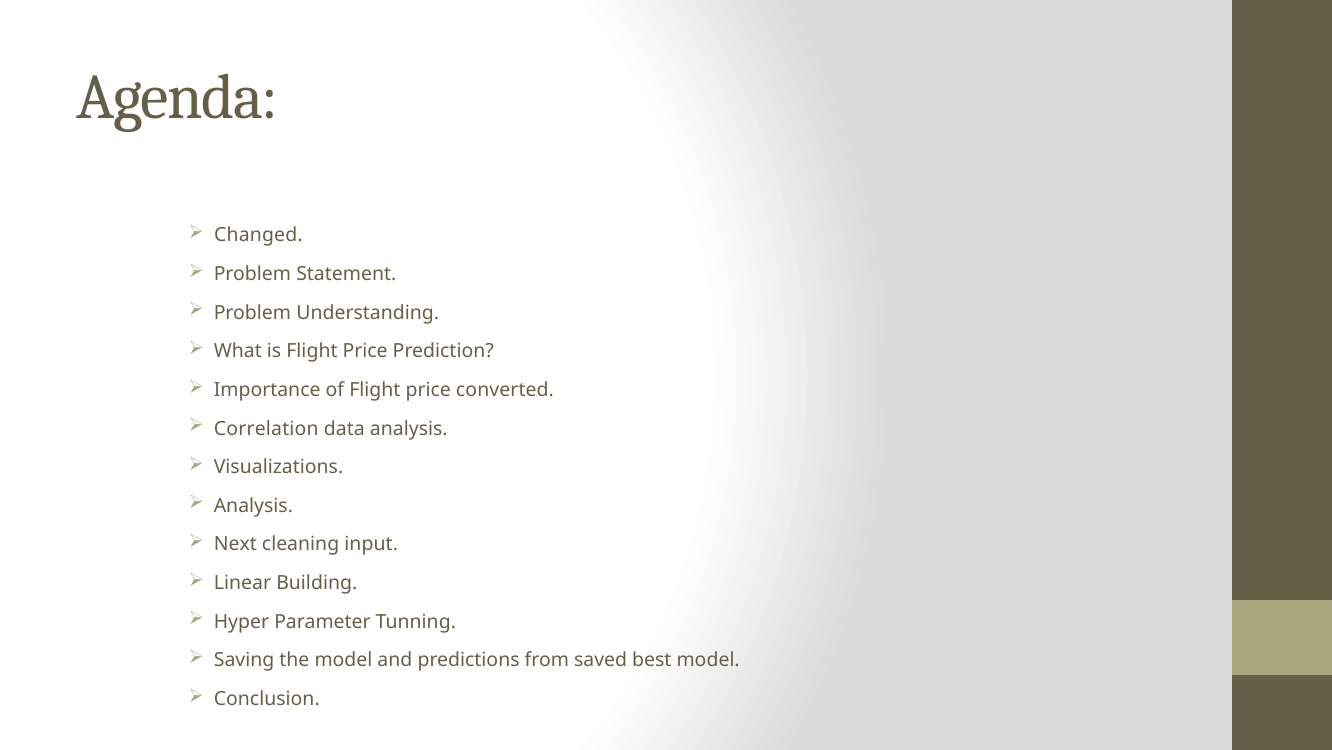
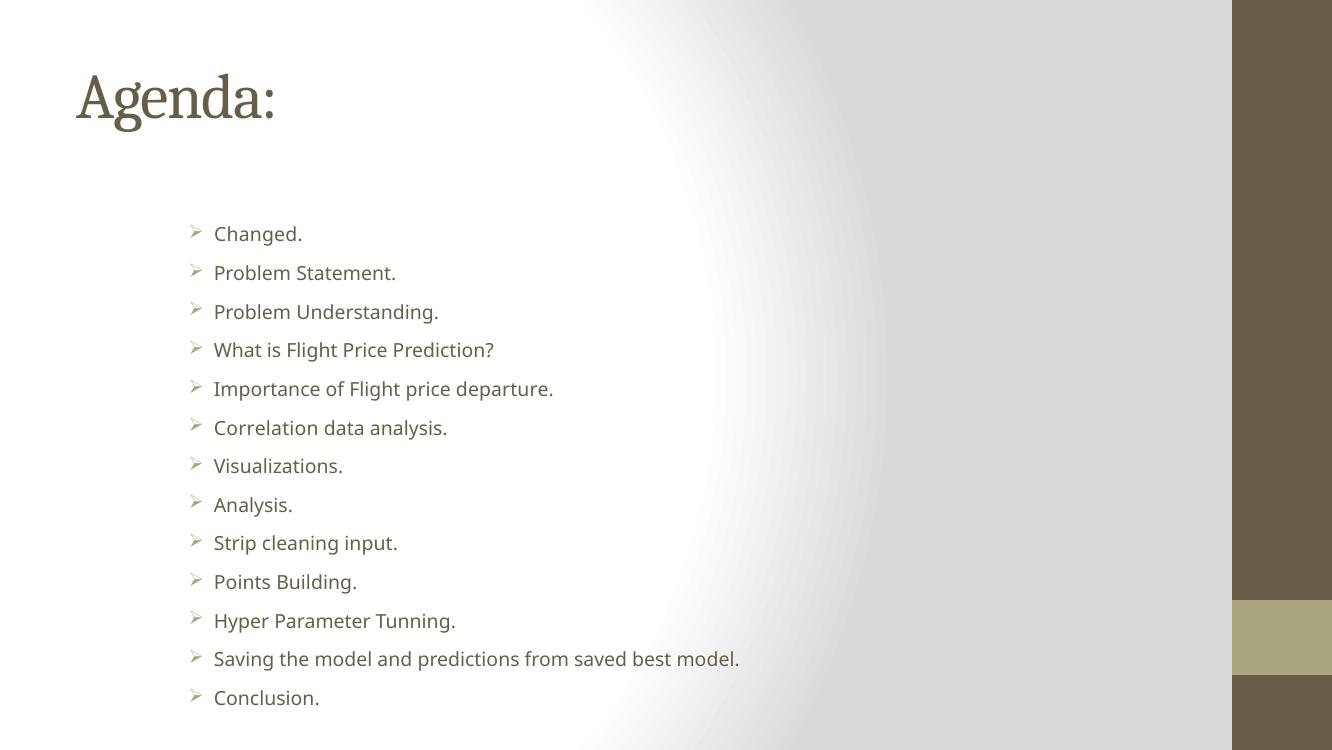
converted: converted -> departure
Next: Next -> Strip
Linear: Linear -> Points
